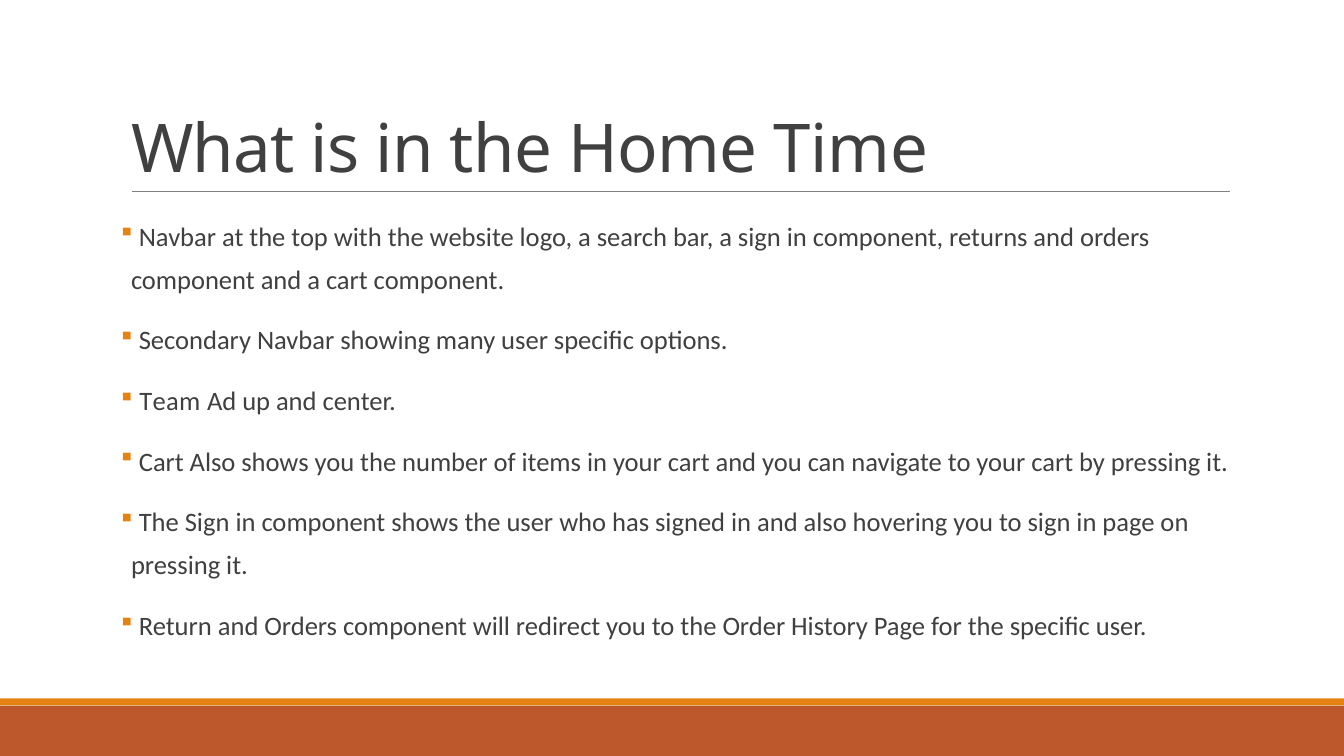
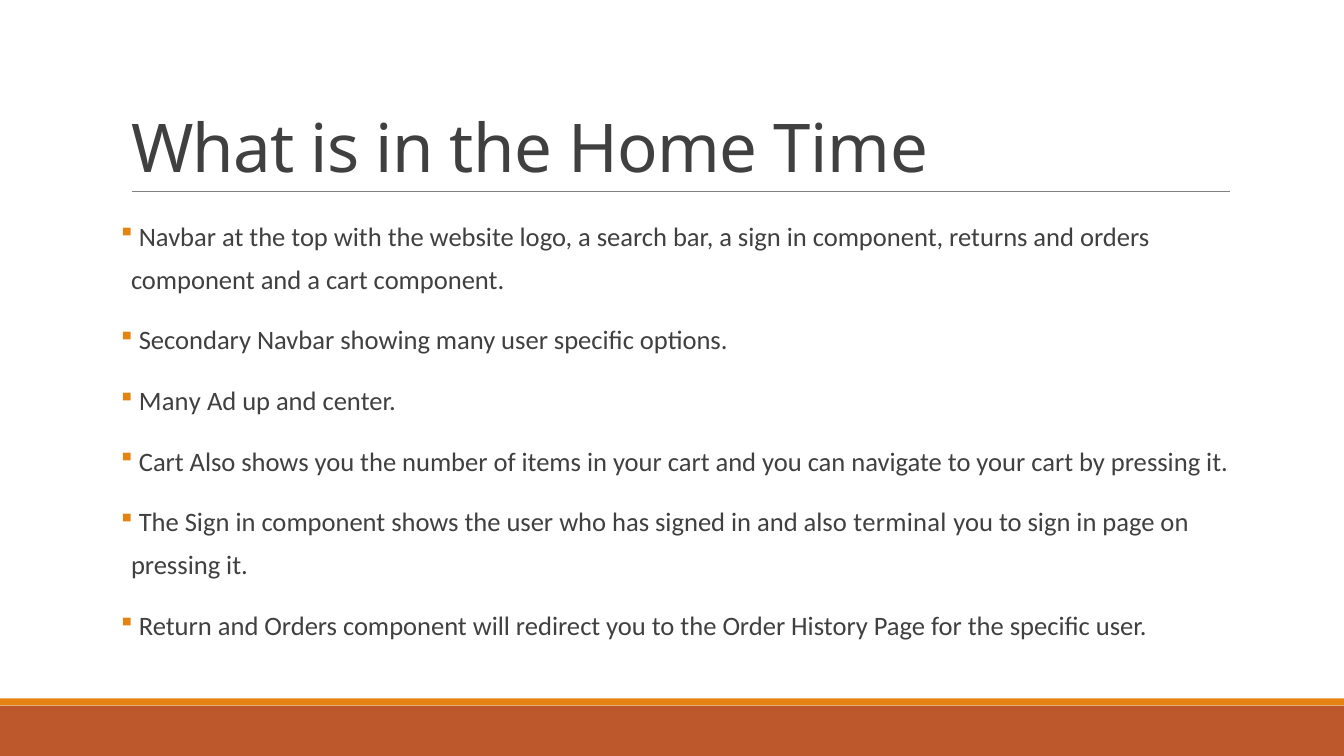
Team at (170, 402): Team -> Many
hovering: hovering -> terminal
